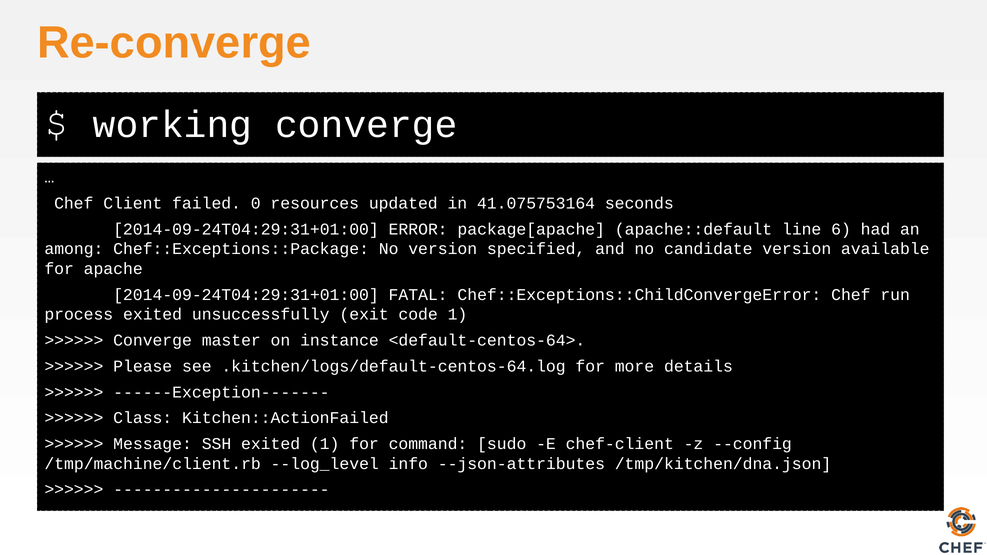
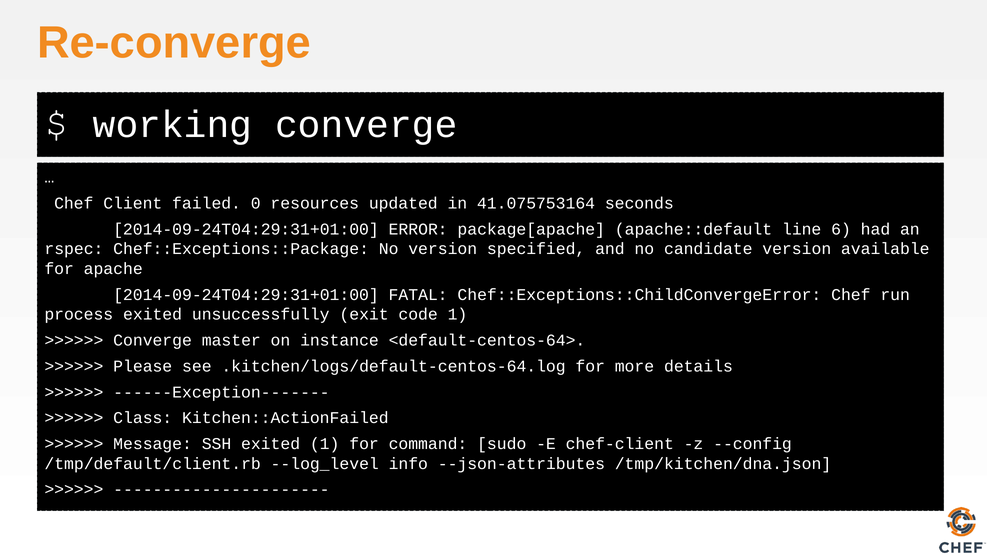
among: among -> rspec
/tmp/machine/client.rb: /tmp/machine/client.rb -> /tmp/default/client.rb
